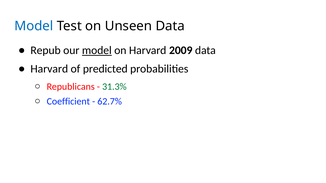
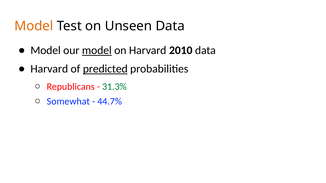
Model at (34, 26) colour: blue -> orange
Repub at (46, 51): Repub -> Model
2009: 2009 -> 2010
predicted underline: none -> present
Coefficient: Coefficient -> Somewhat
62.7%: 62.7% -> 44.7%
